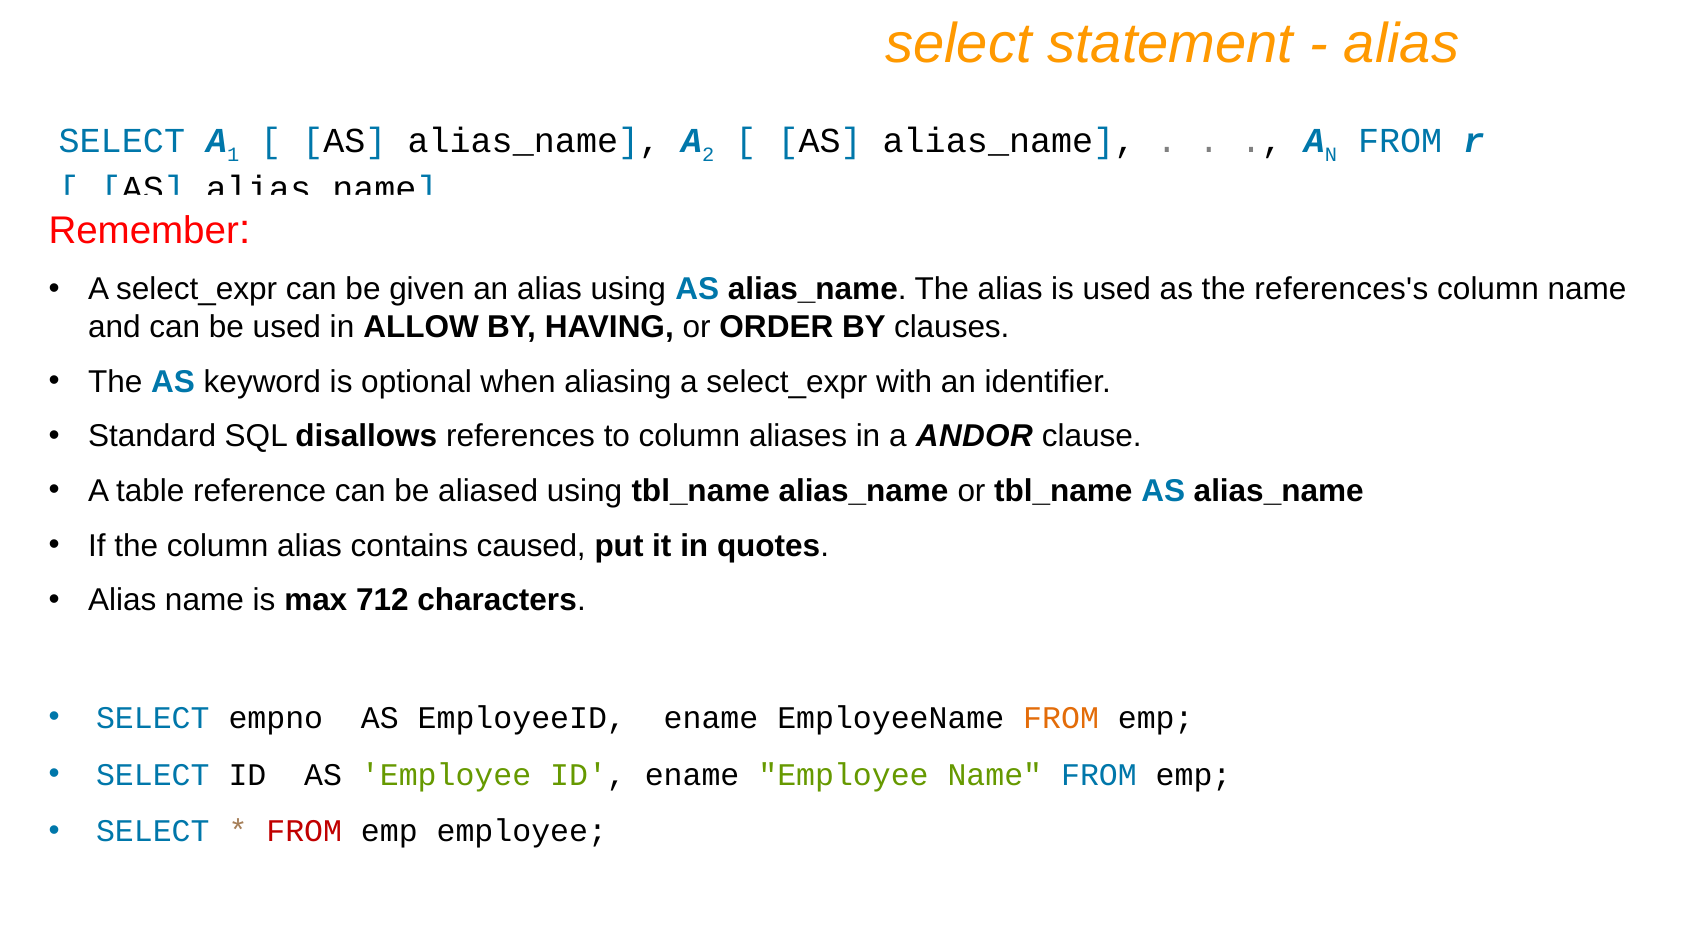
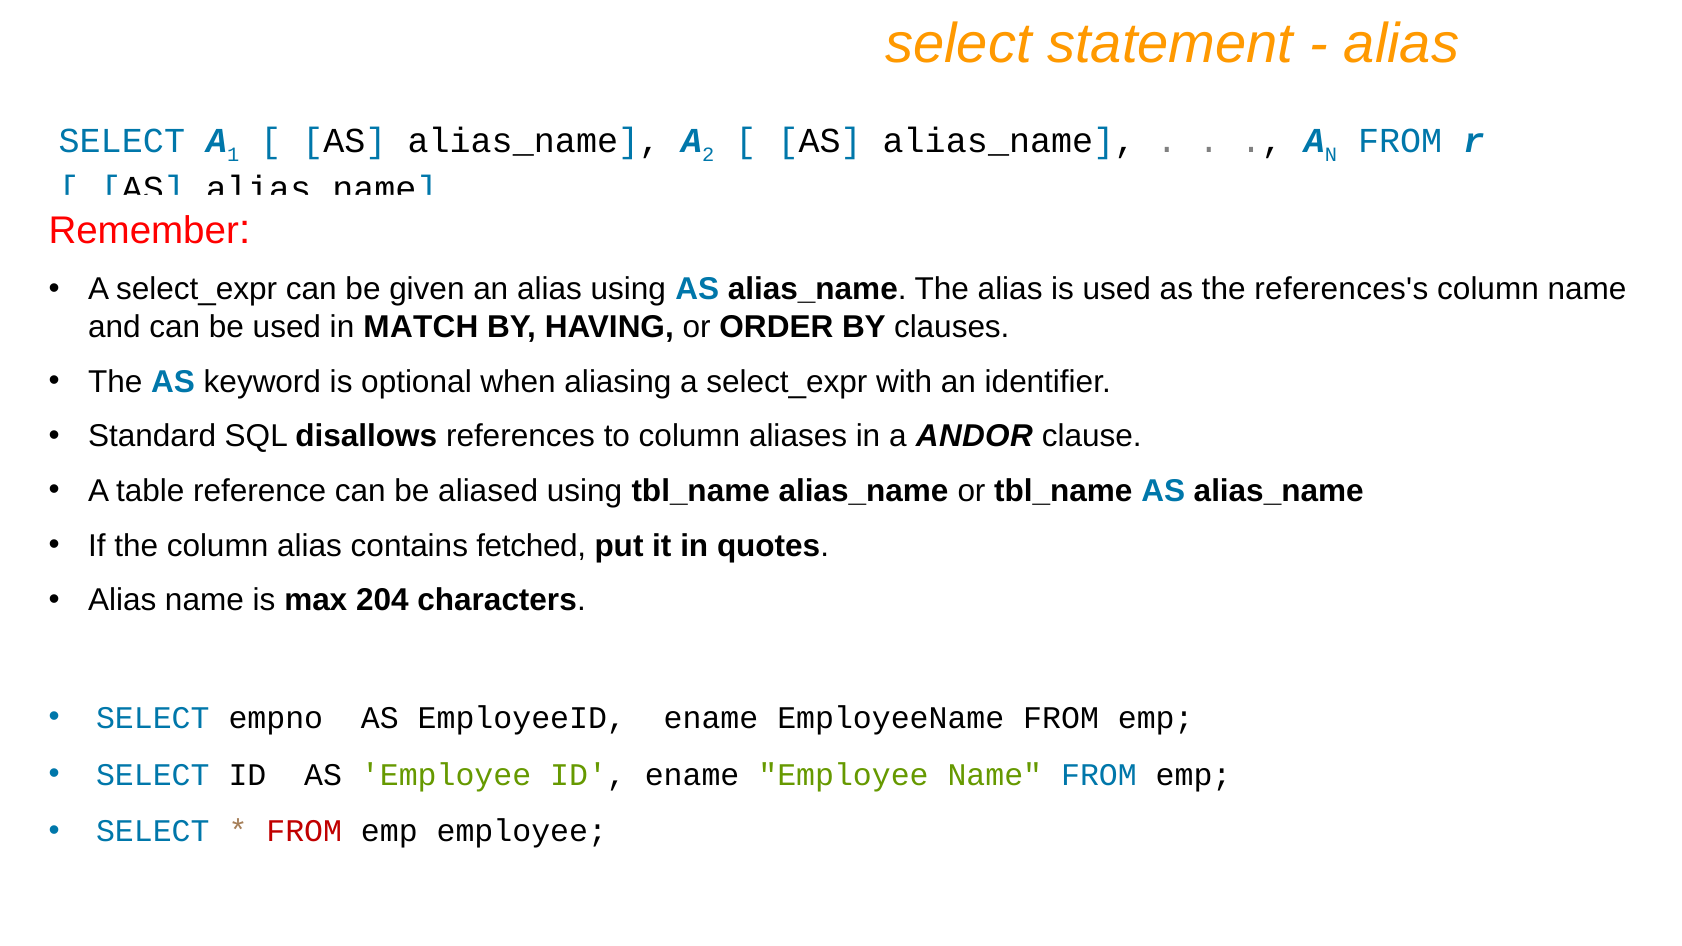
ALLOW: ALLOW -> MATCH
caused: caused -> fetched
712: 712 -> 204
FROM at (1061, 718) colour: orange -> black
